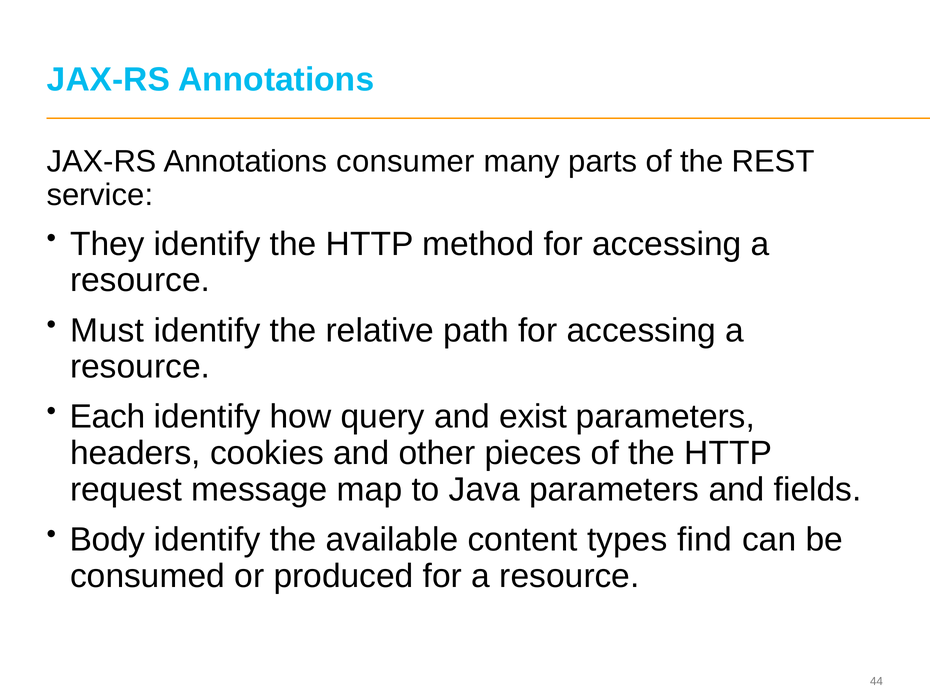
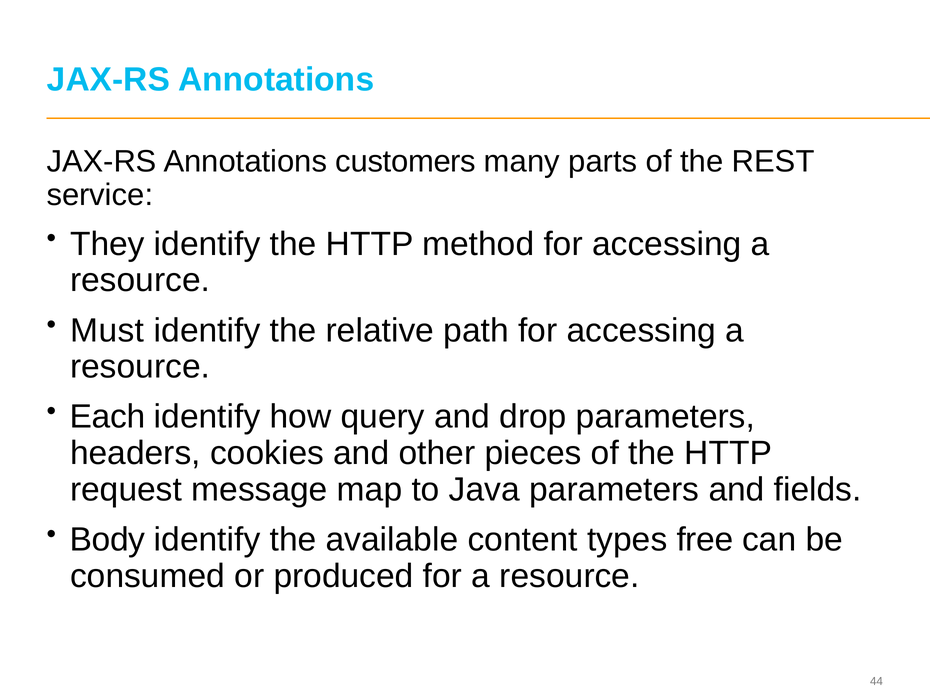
consumer: consumer -> customers
exist: exist -> drop
find: find -> free
